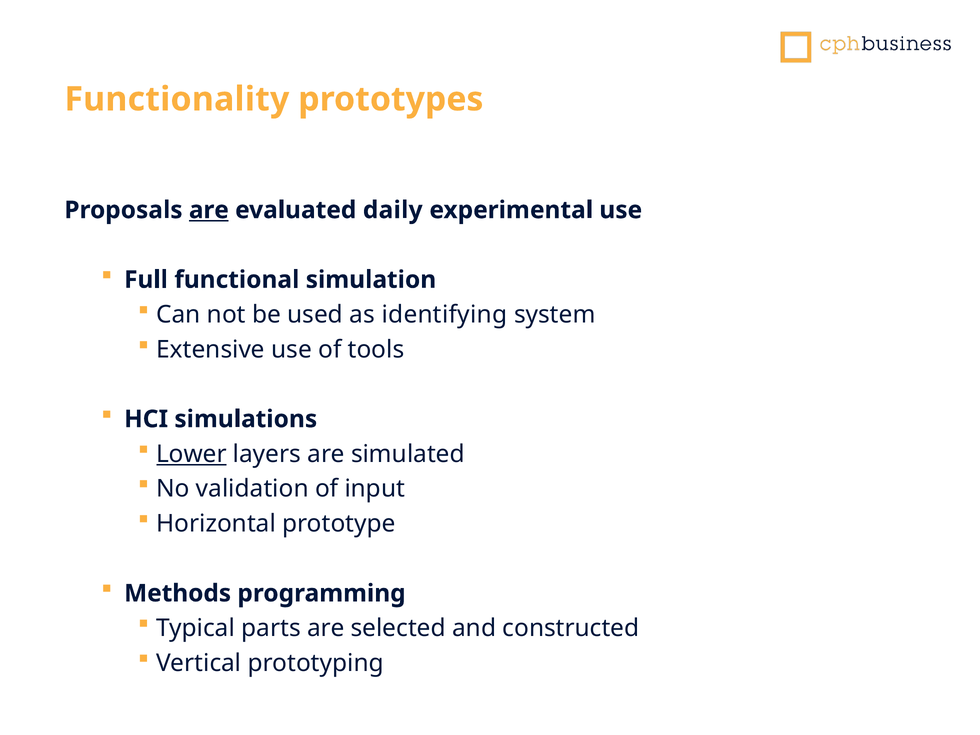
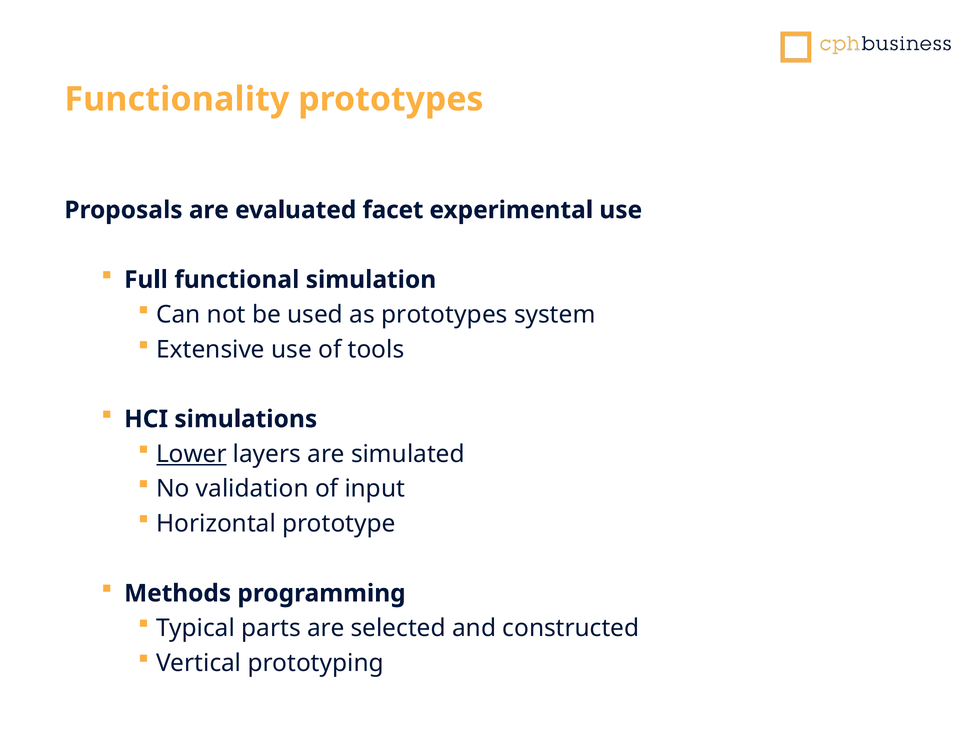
are at (209, 210) underline: present -> none
daily: daily -> facet
as identifying: identifying -> prototypes
